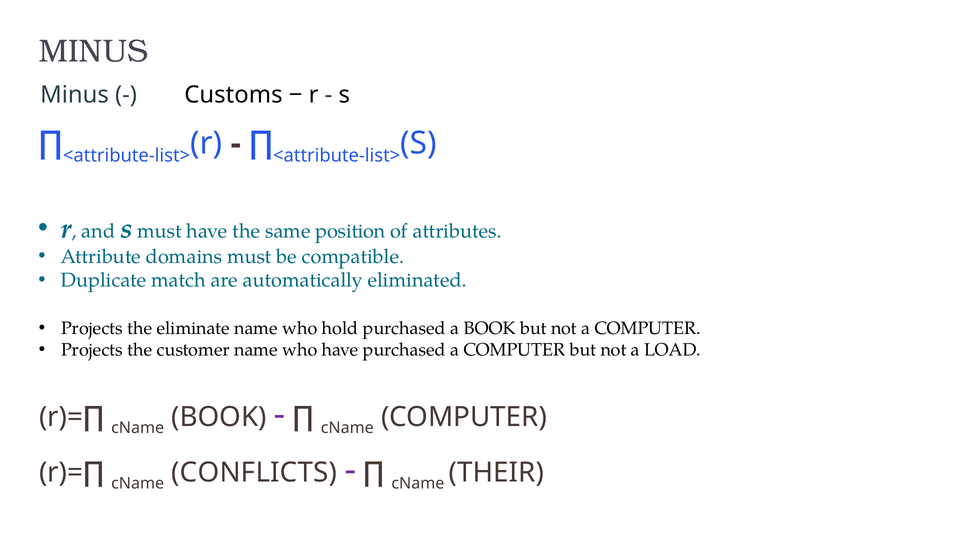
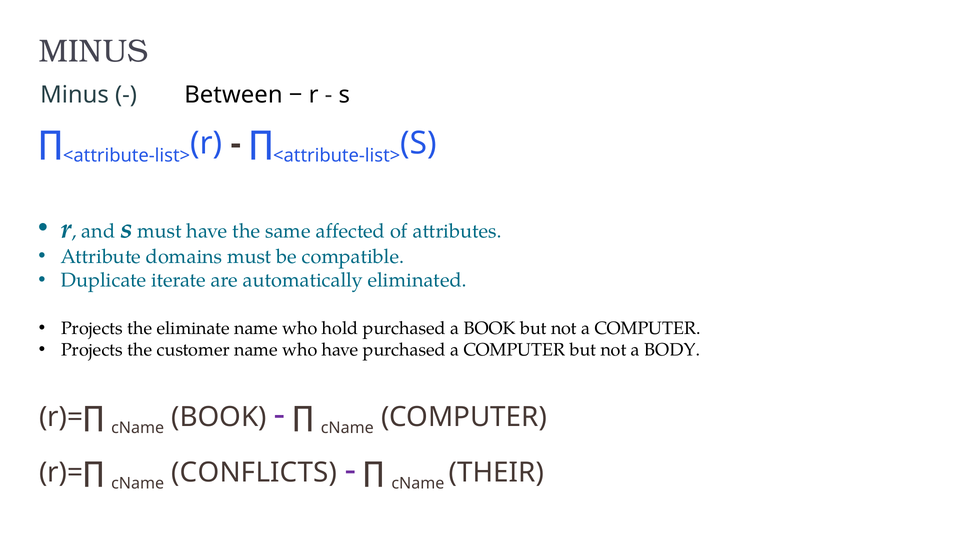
Customs: Customs -> Between
position: position -> affected
match: match -> iterate
LOAD: LOAD -> BODY
